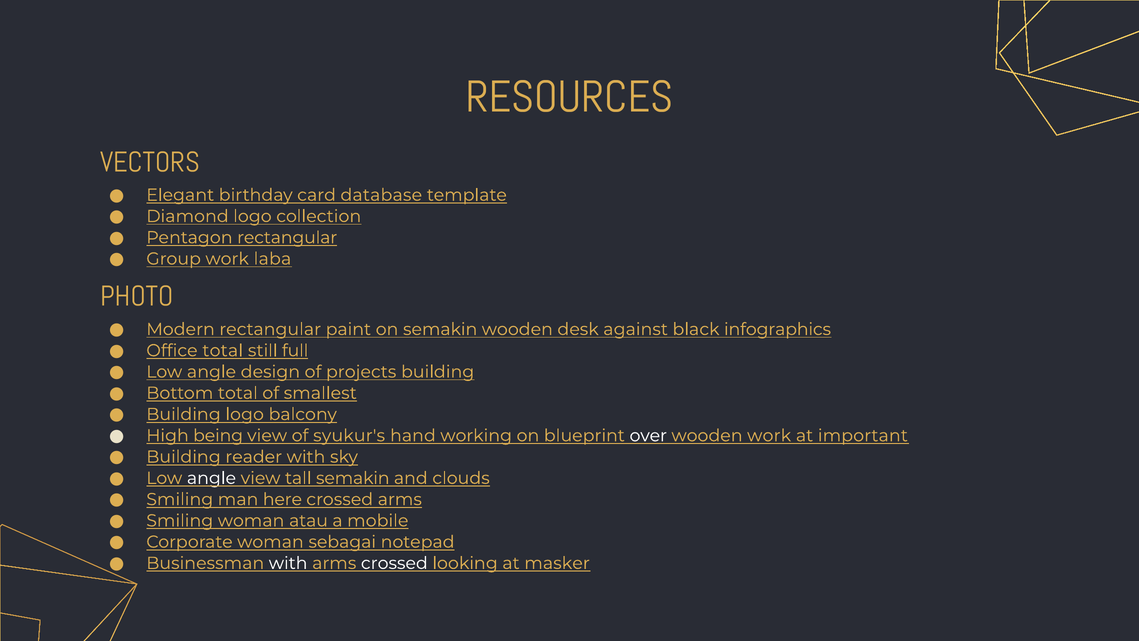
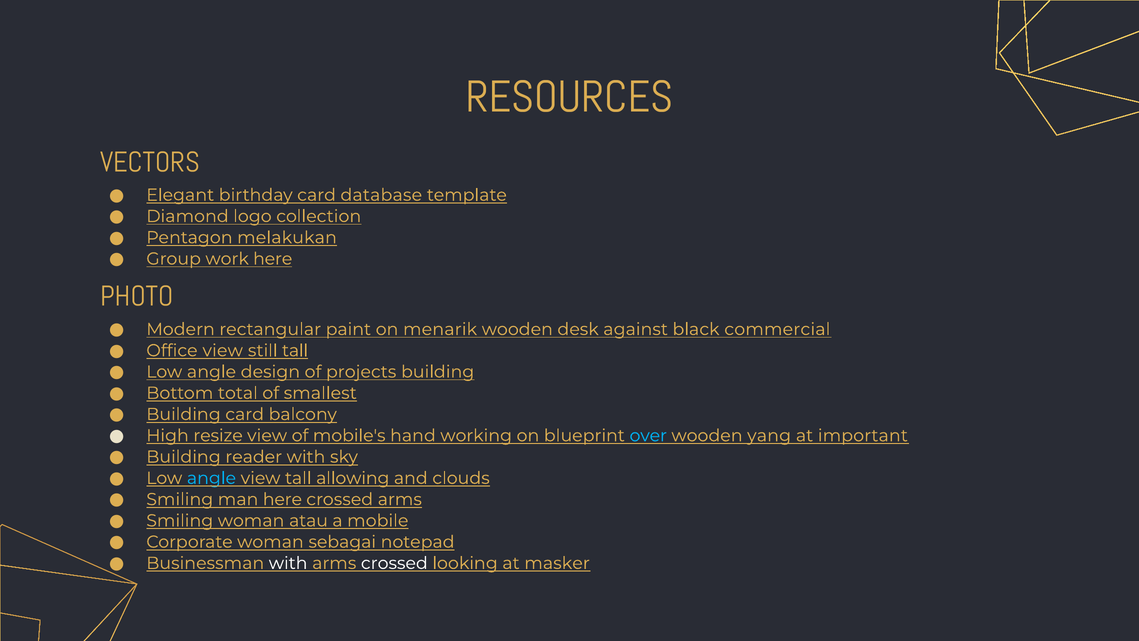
Pentagon rectangular: rectangular -> melakukan
work laba: laba -> here
on semakin: semakin -> menarik
infographics: infographics -> commercial
Office total: total -> view
still full: full -> tall
Building logo: logo -> card
being: being -> resize
syukur's: syukur's -> mobile's
over colour: white -> light blue
wooden work: work -> yang
angle at (211, 478) colour: white -> light blue
tall semakin: semakin -> allowing
